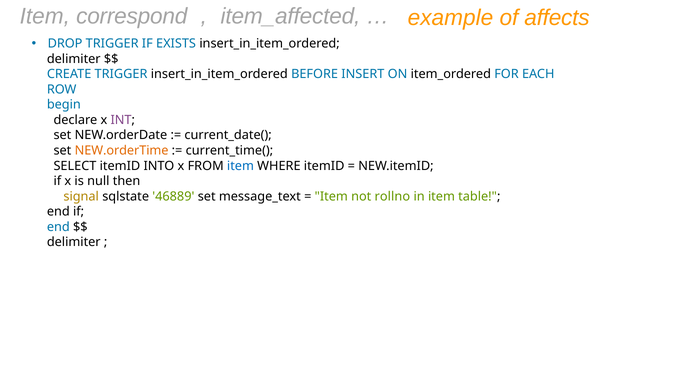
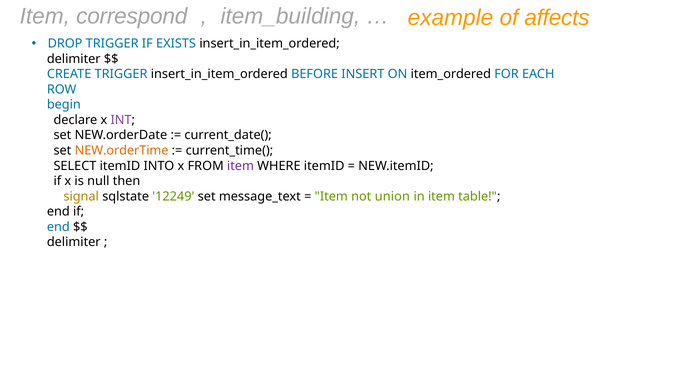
item_affected: item_affected -> item_building
item at (240, 166) colour: blue -> purple
46889: 46889 -> 12249
rollno: rollno -> union
